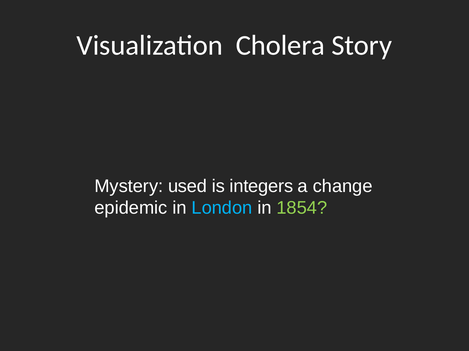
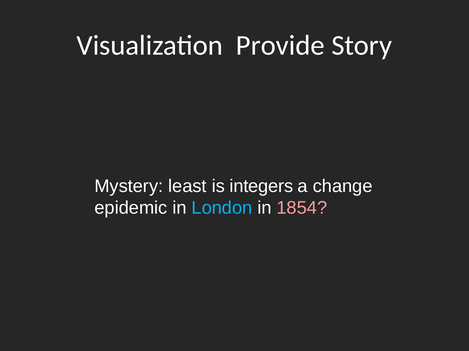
Cholera: Cholera -> Provide
used: used -> least
1854 colour: light green -> pink
